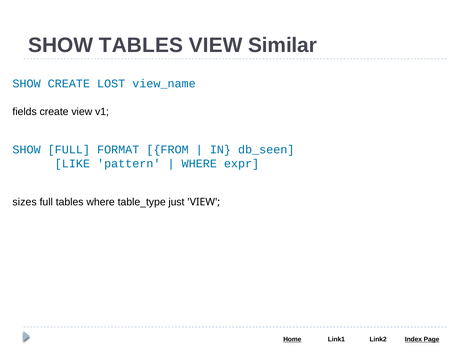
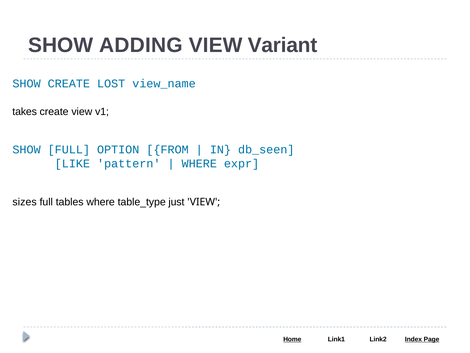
SHOW TABLES: TABLES -> ADDING
Similar: Similar -> Variant
fields: fields -> takes
FORMAT: FORMAT -> OPTION
